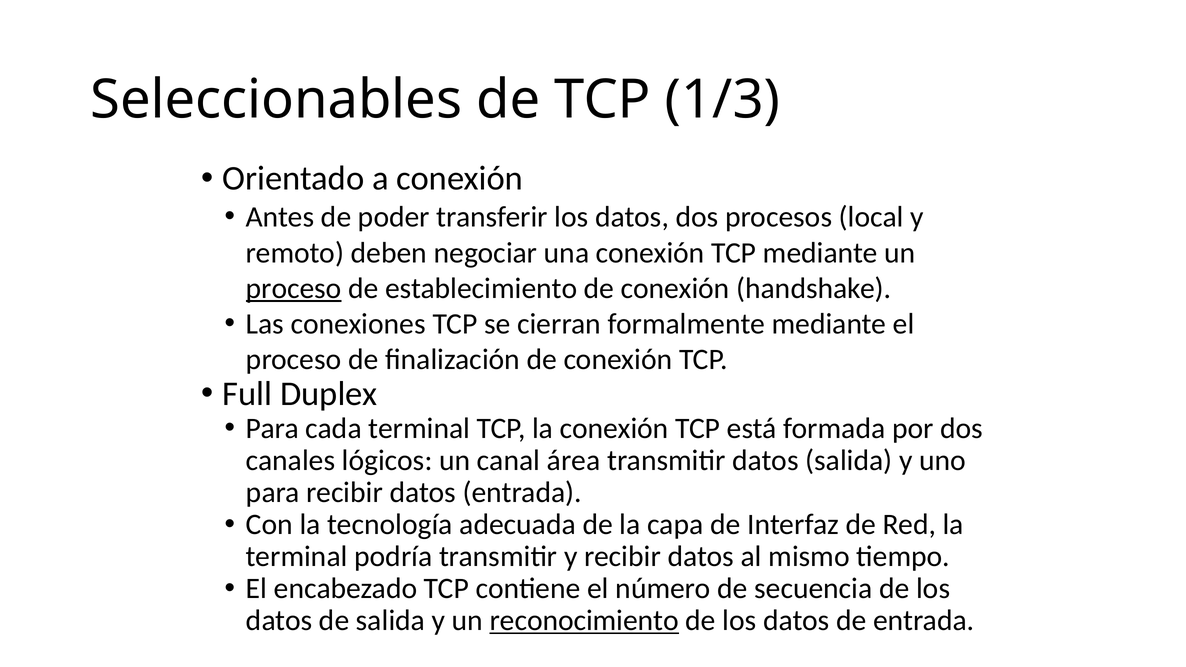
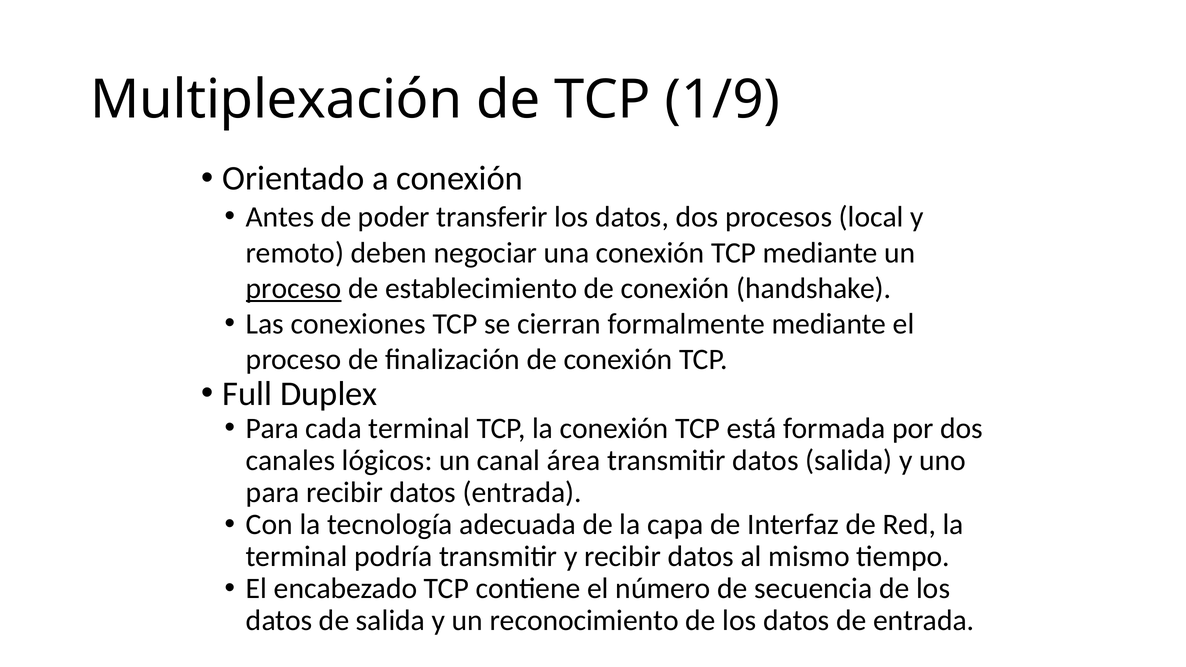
Seleccionables: Seleccionables -> Multiplexación
1/3: 1/3 -> 1/9
reconocimiento underline: present -> none
